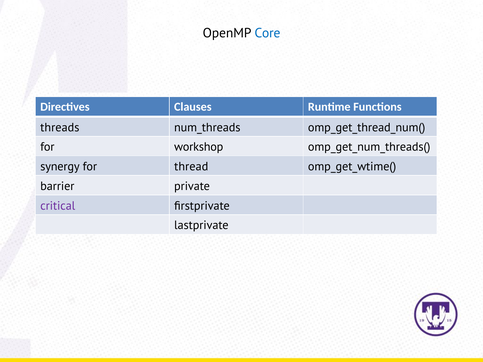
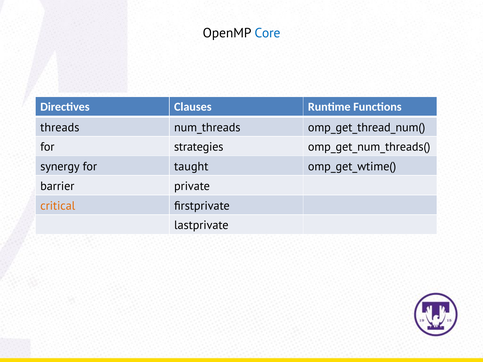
workshop: workshop -> strategies
thread: thread -> taught
critical colour: purple -> orange
